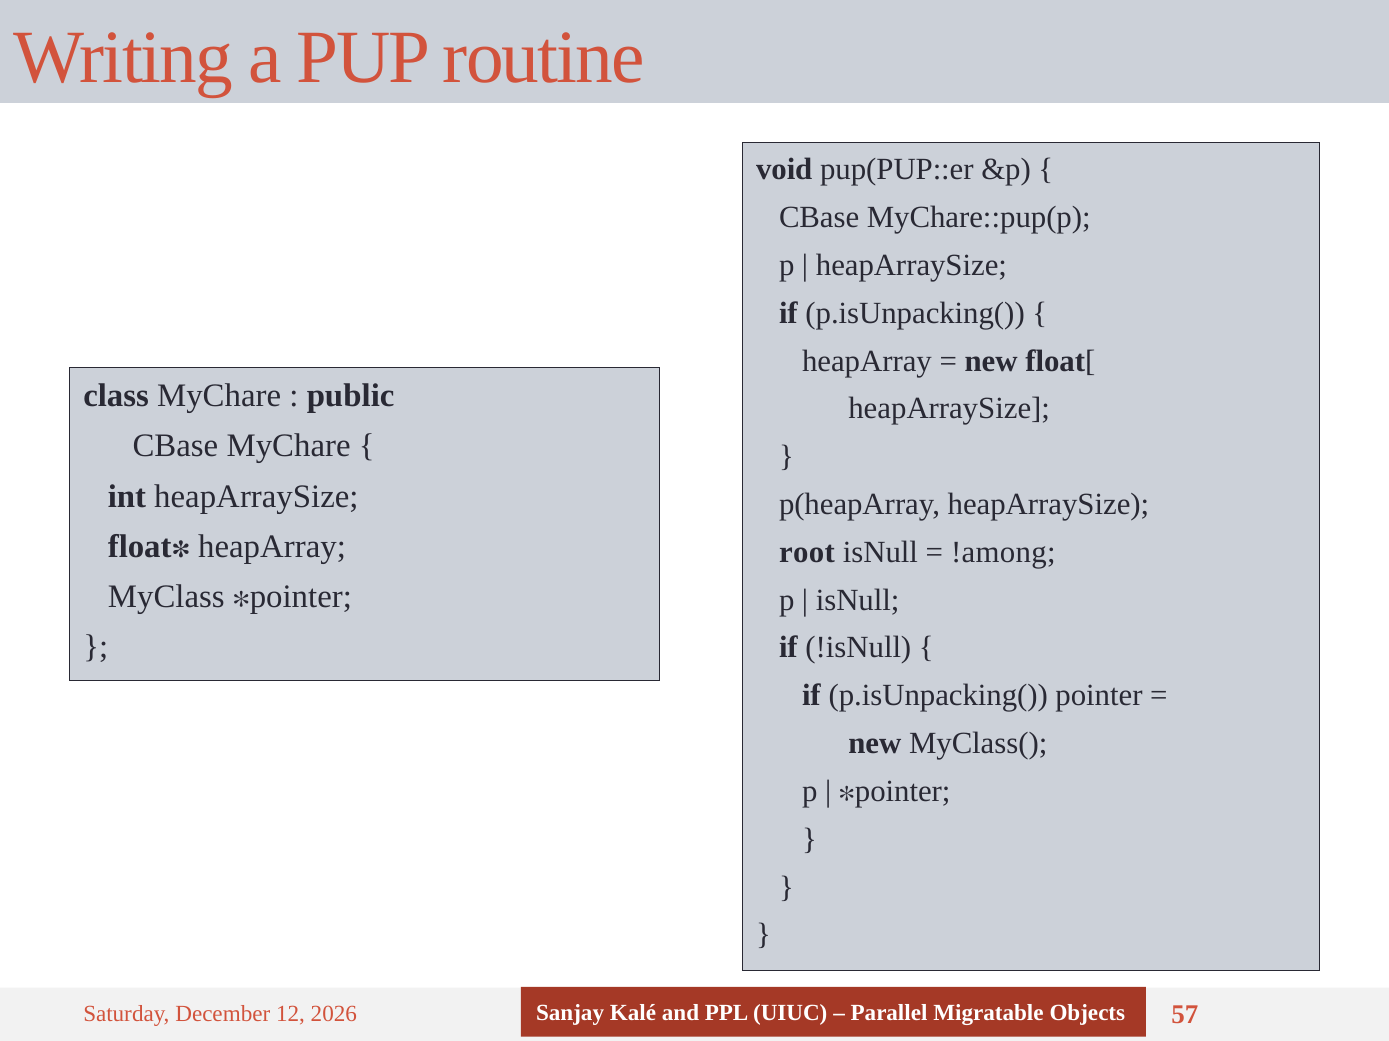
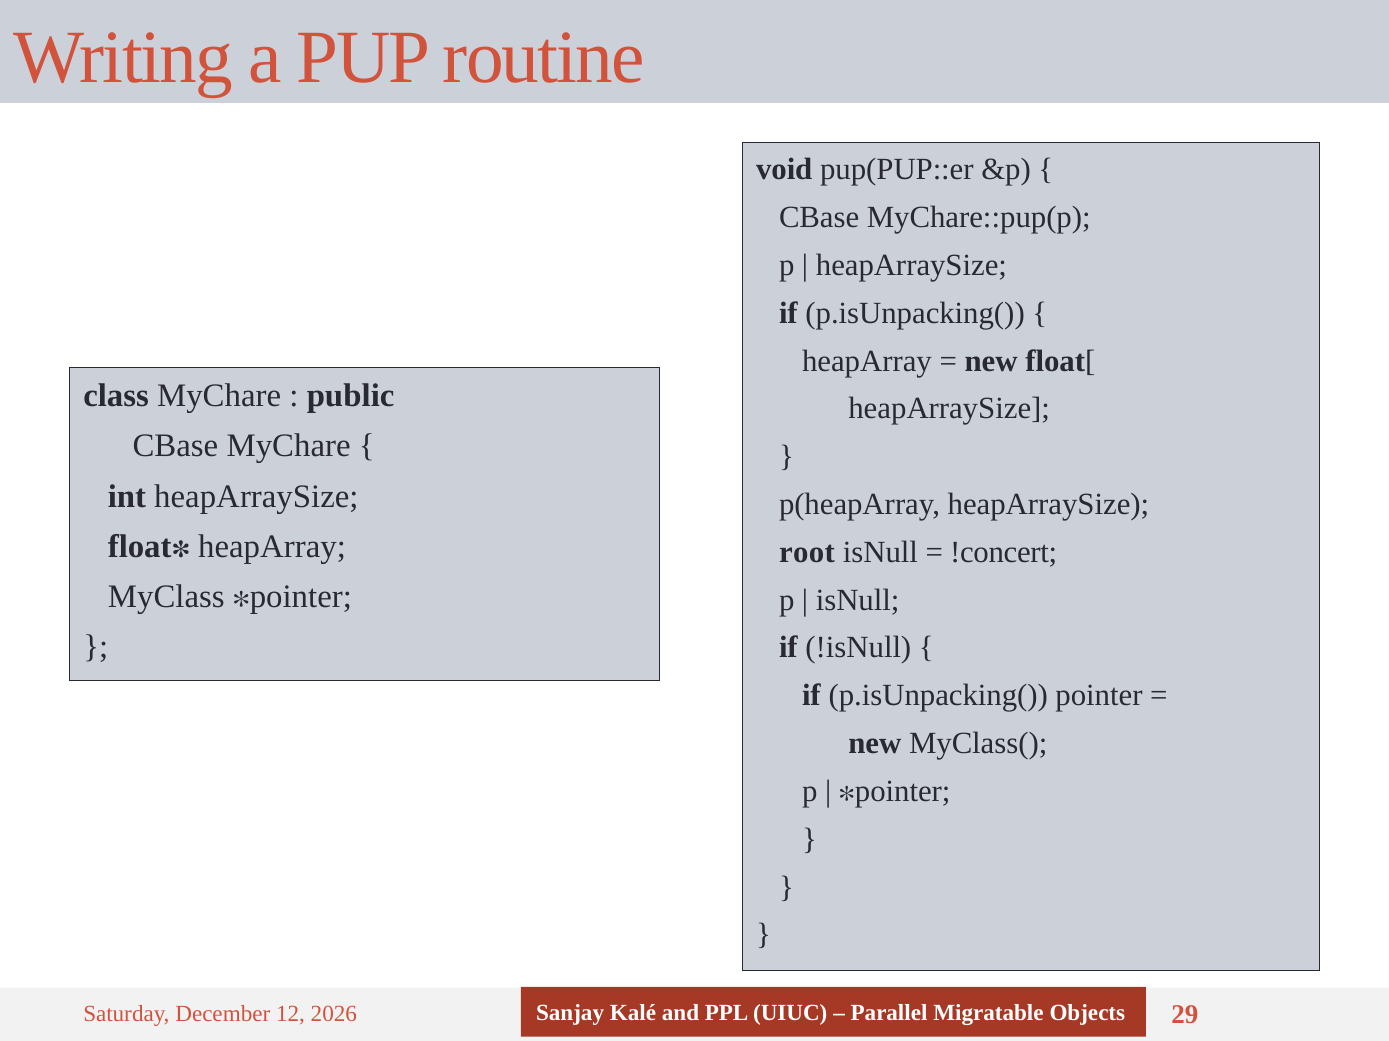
!among: !among -> !concert
57: 57 -> 29
